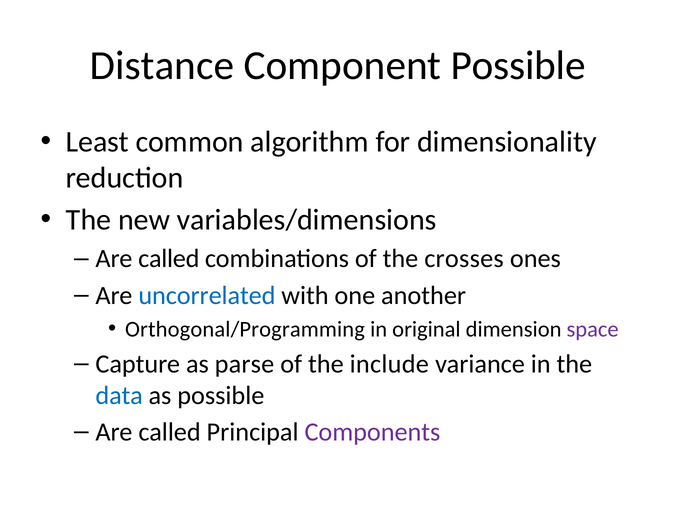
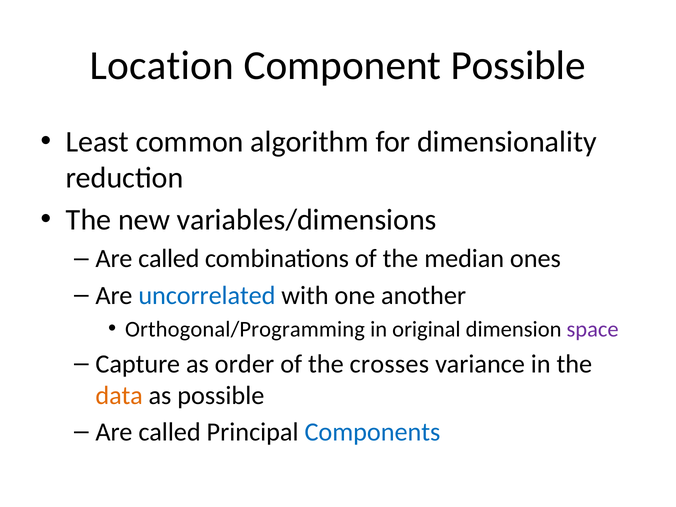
Distance: Distance -> Location
crosses: crosses -> median
parse: parse -> order
include: include -> crosses
data colour: blue -> orange
Components colour: purple -> blue
